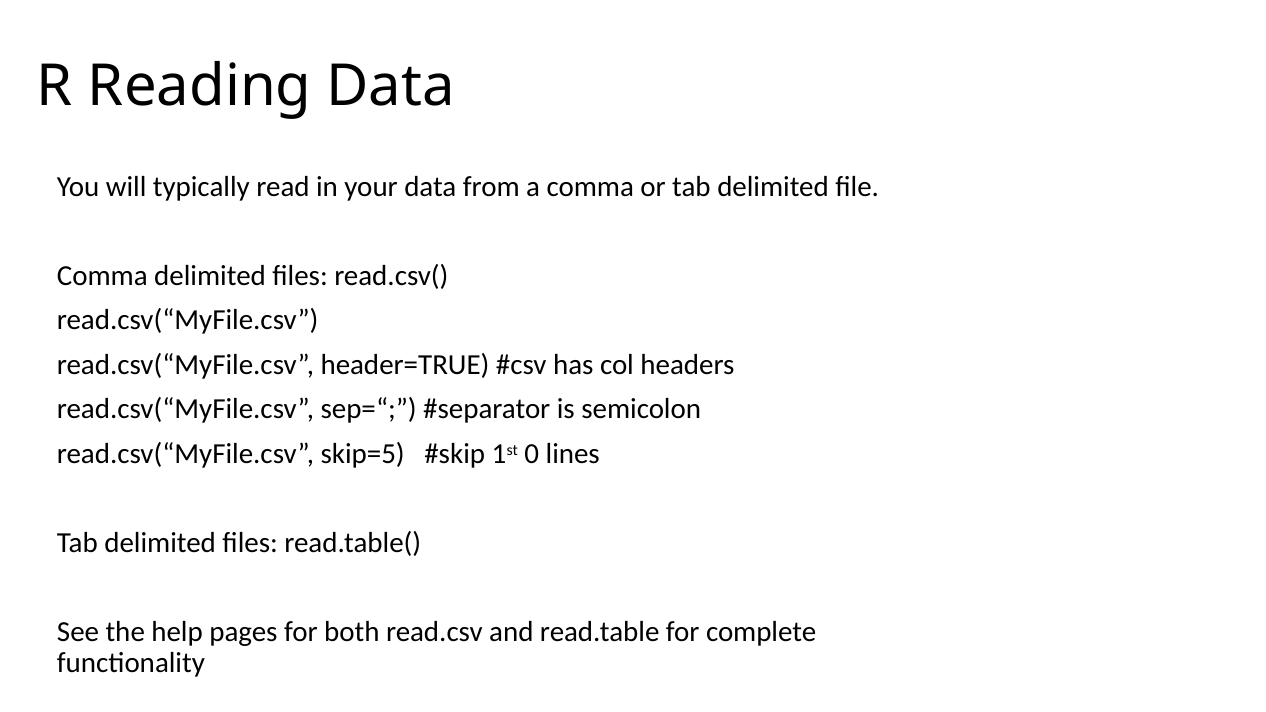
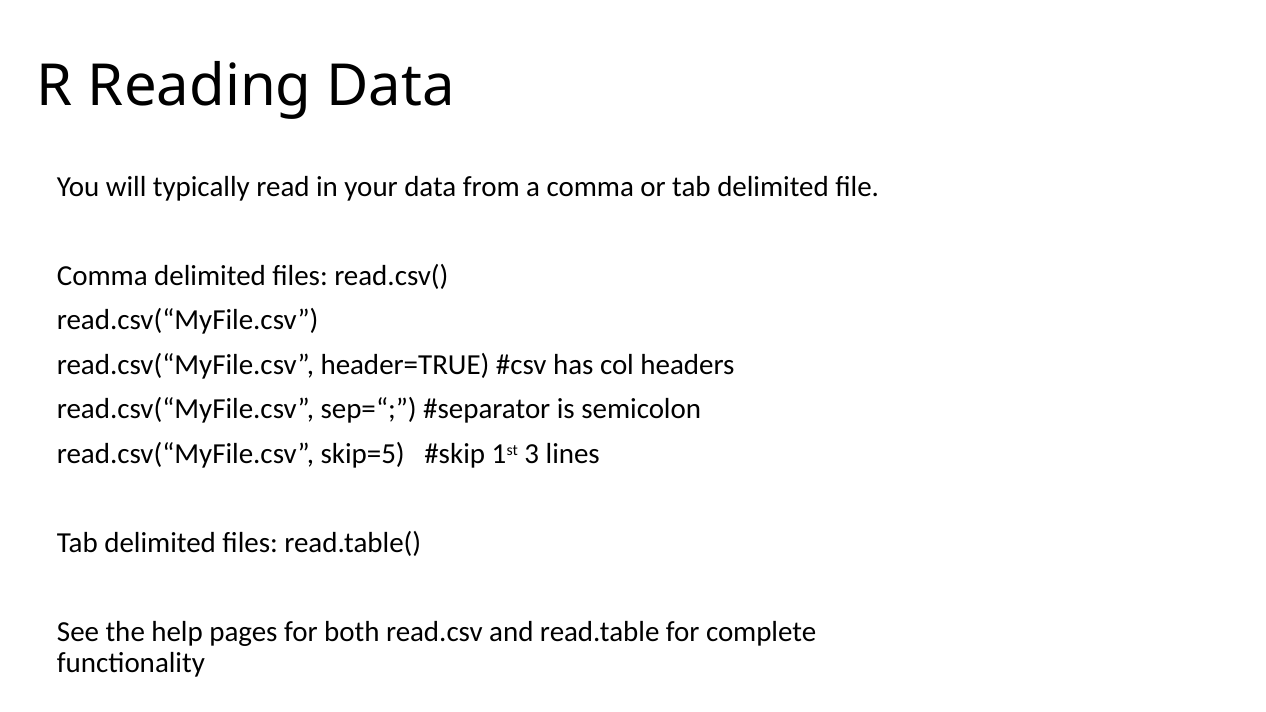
0: 0 -> 3
